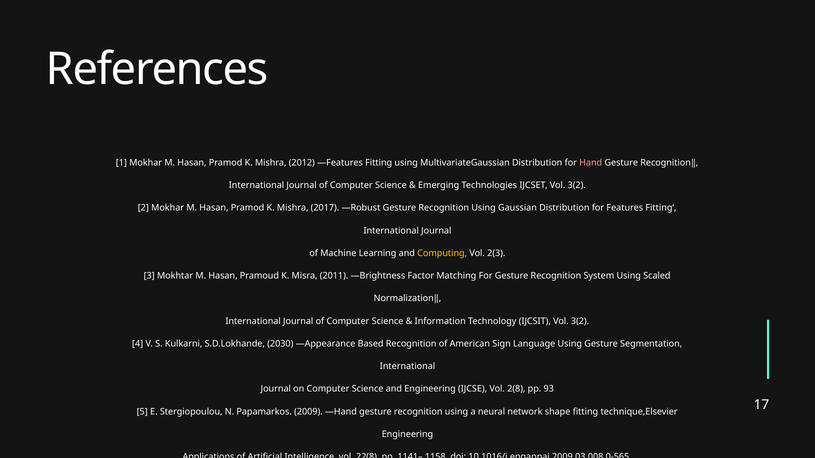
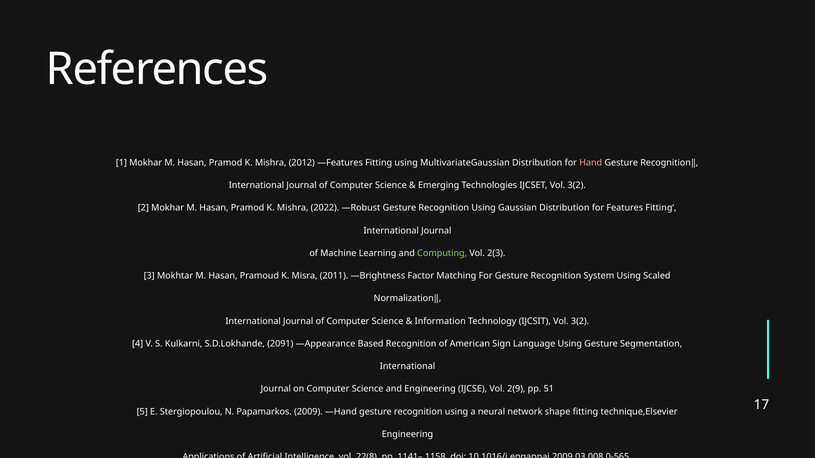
2017: 2017 -> 2022
Computing colour: yellow -> light green
2030: 2030 -> 2091
2(8: 2(8 -> 2(9
93: 93 -> 51
